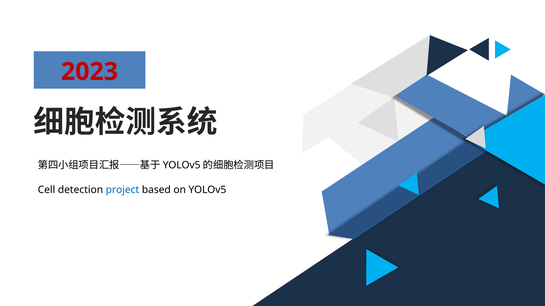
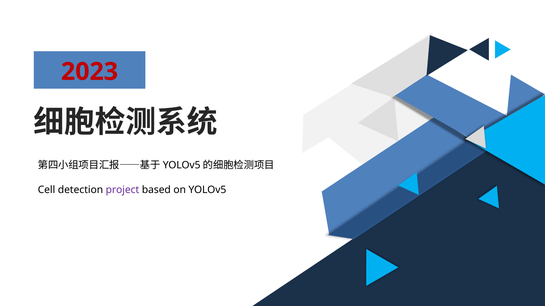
project colour: blue -> purple
